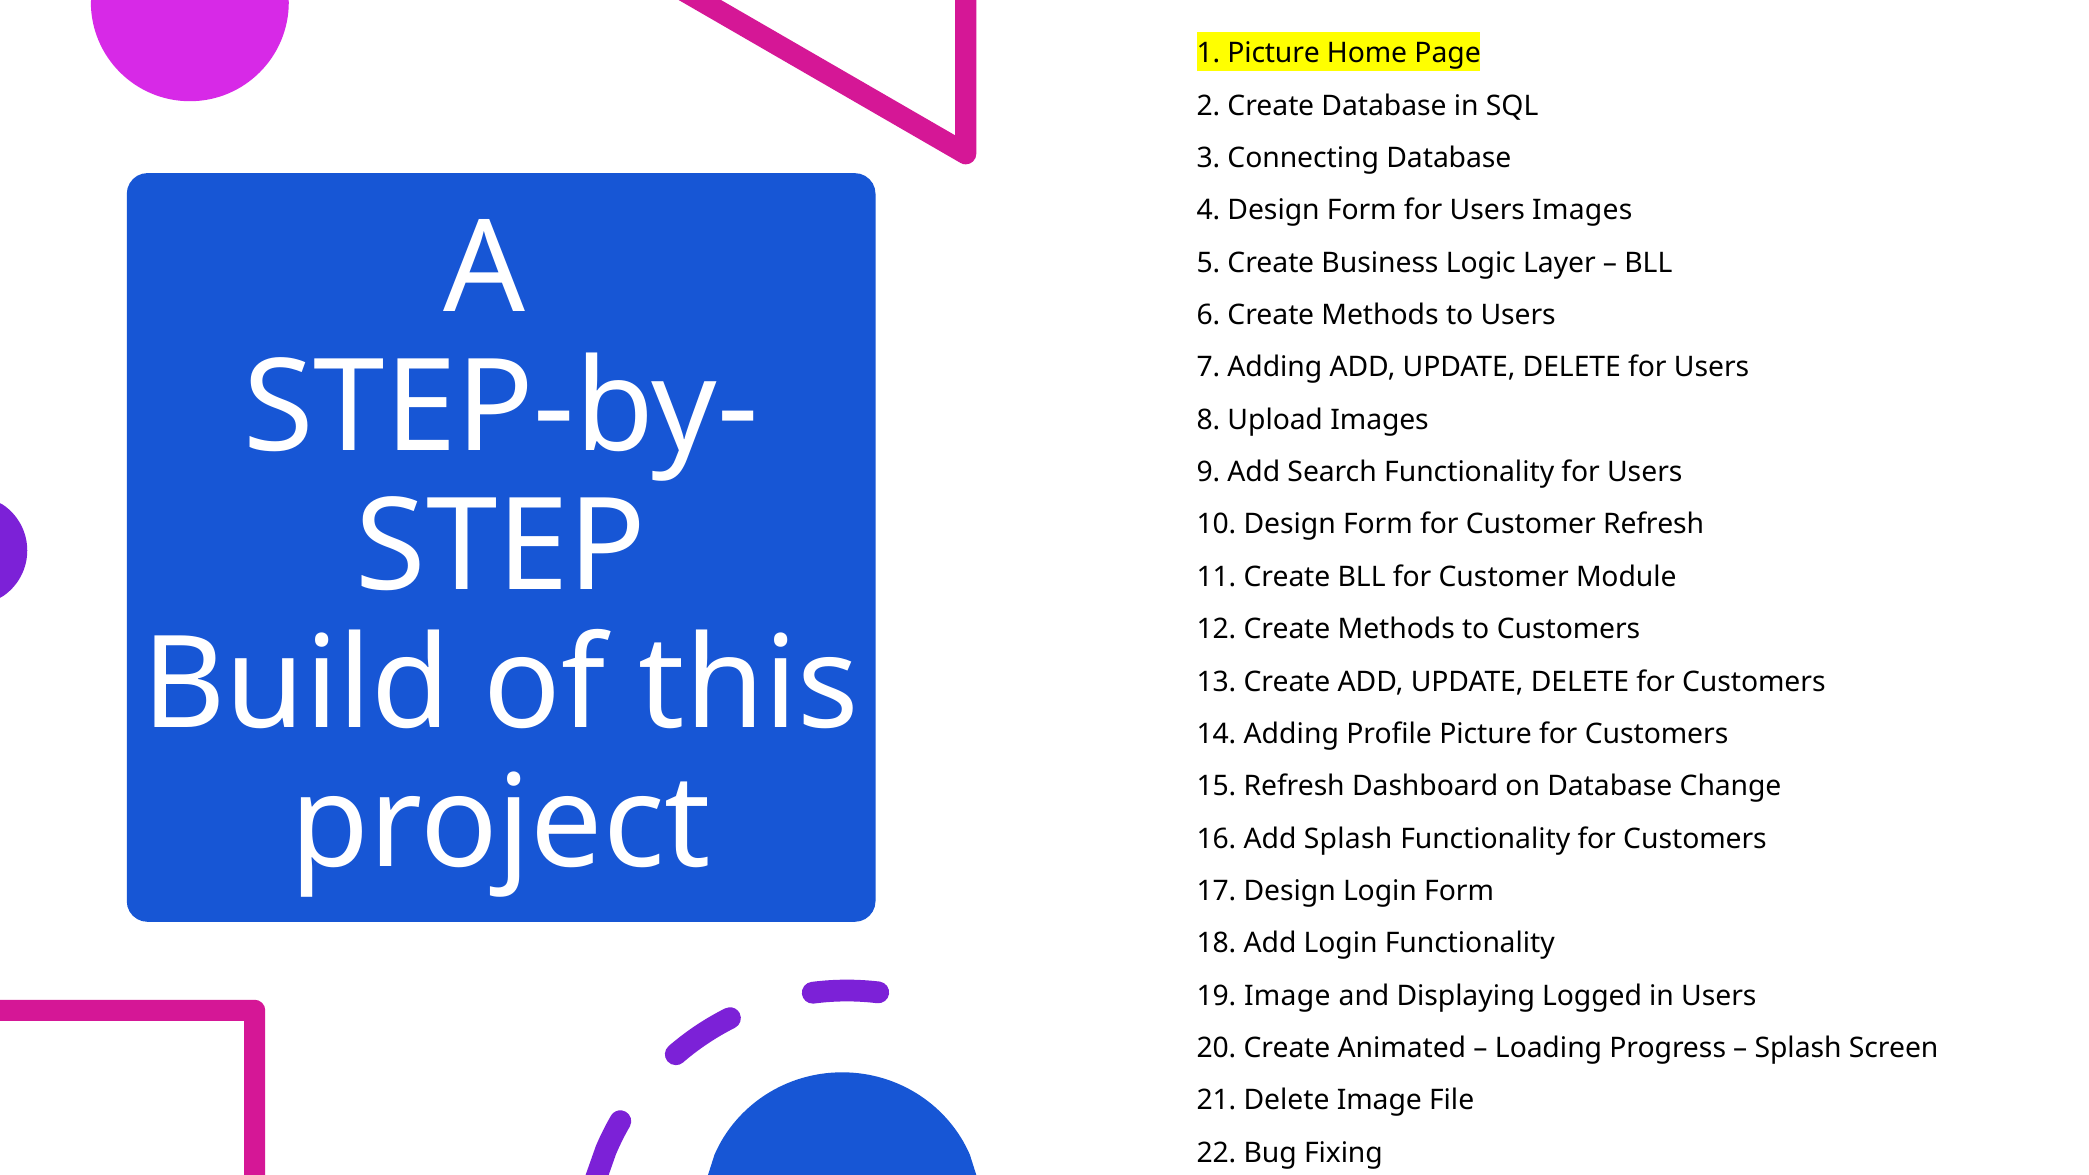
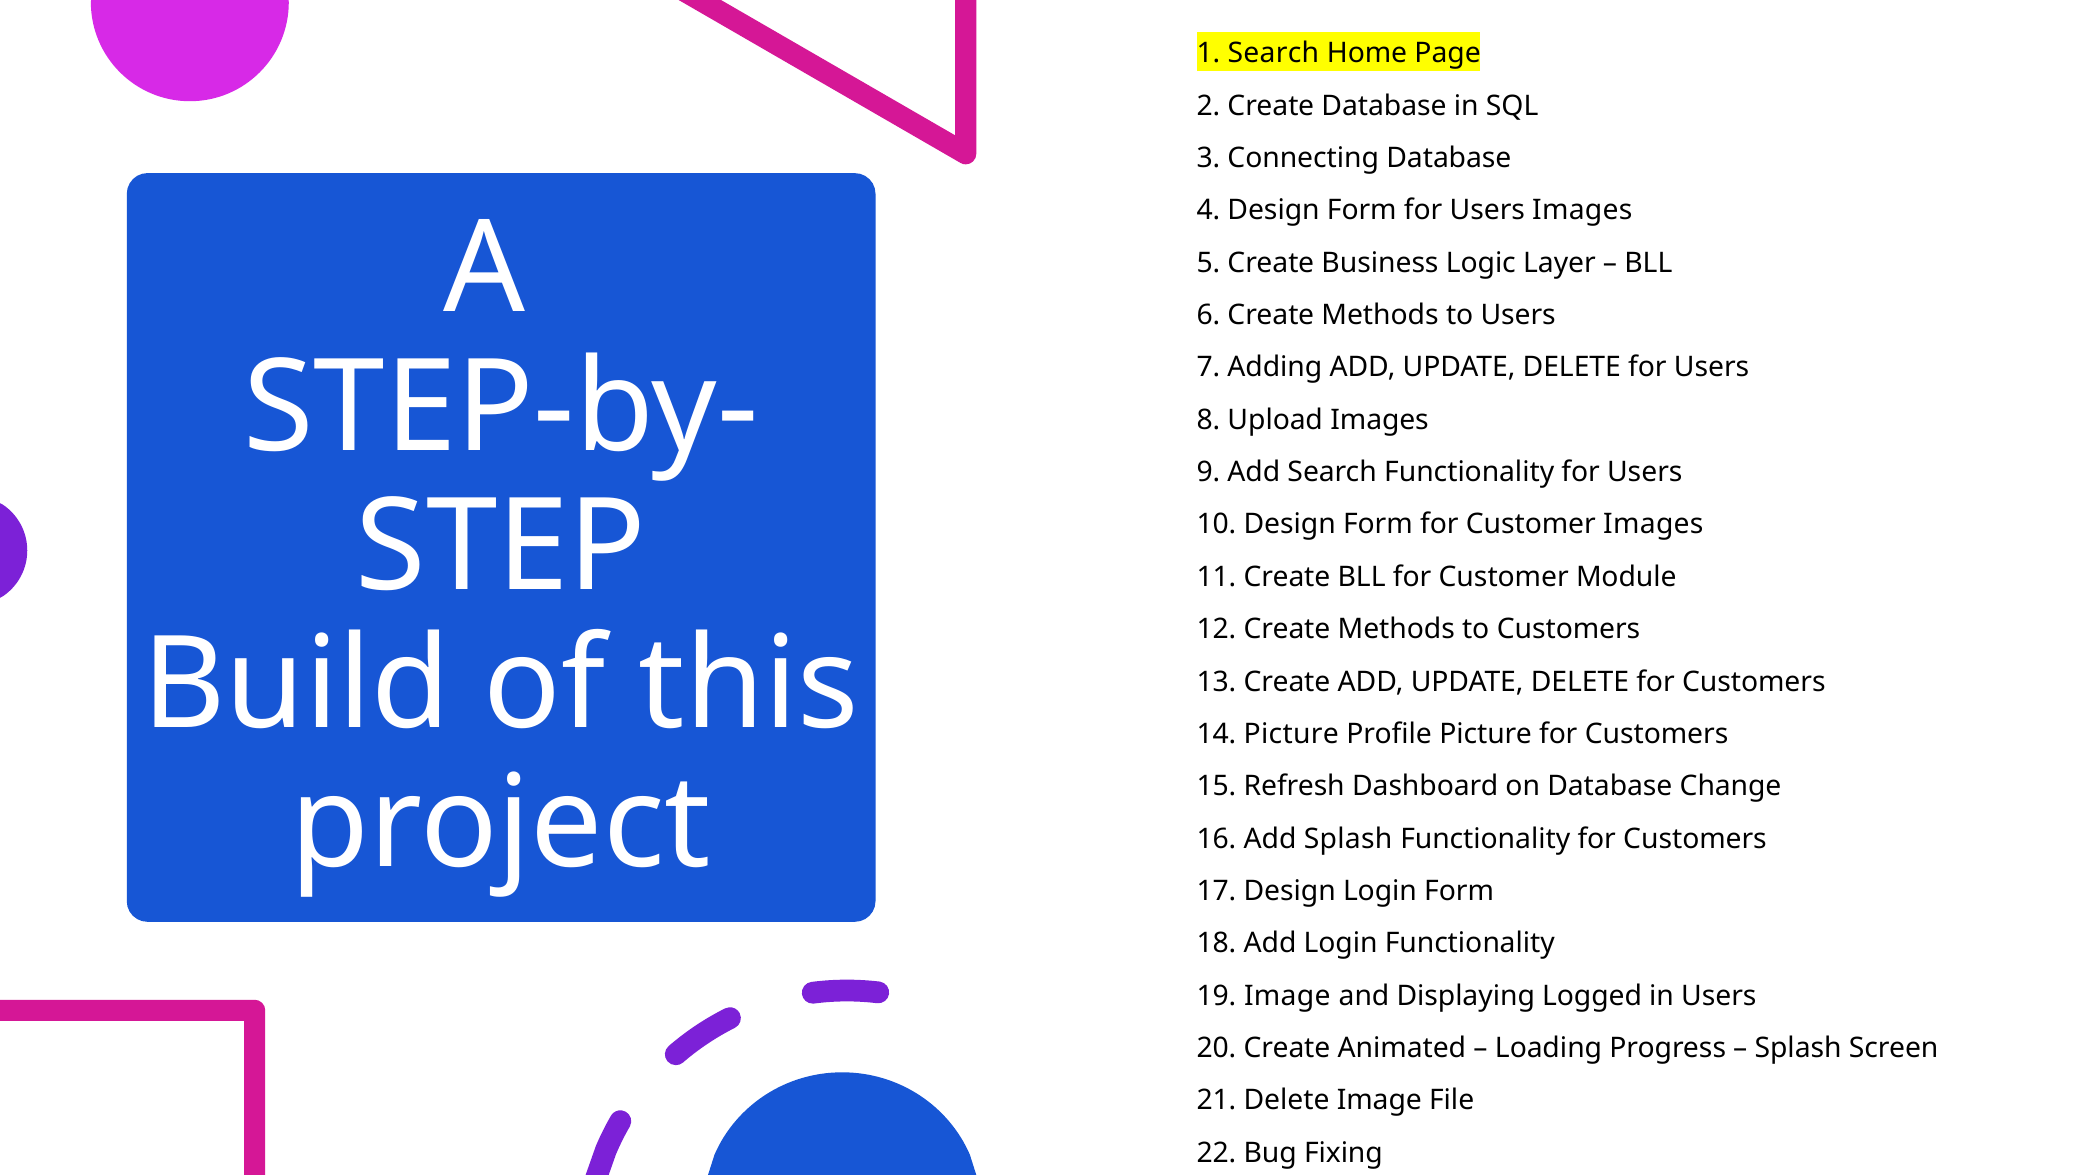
1 Picture: Picture -> Search
Customer Refresh: Refresh -> Images
14 Adding: Adding -> Picture
